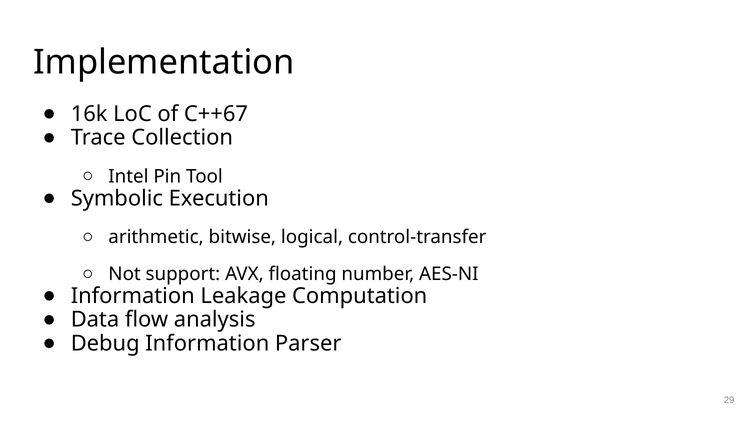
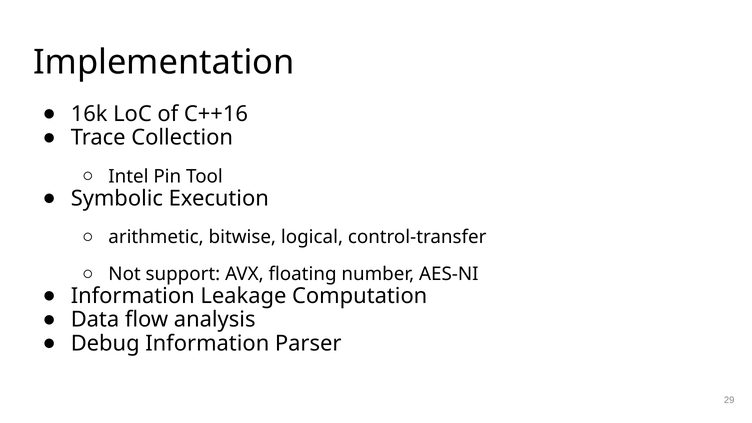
C++67: C++67 -> C++16
